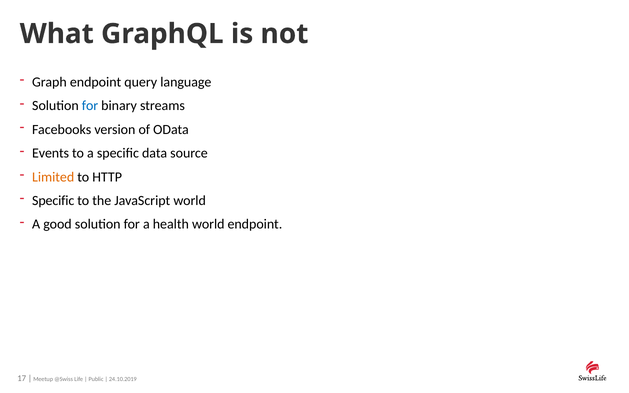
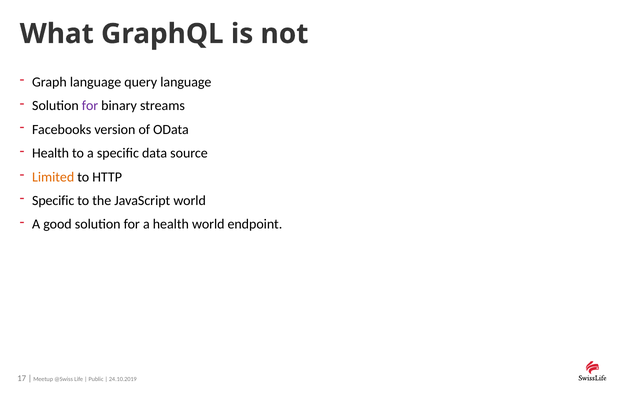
Graph endpoint: endpoint -> language
for at (90, 106) colour: blue -> purple
Events at (51, 153): Events -> Health
